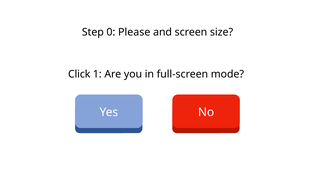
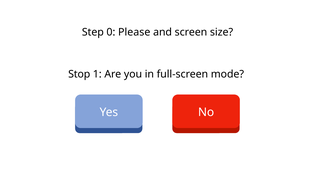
Click: Click -> Stop
